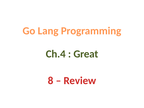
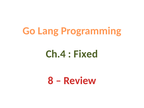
Great: Great -> Fixed
